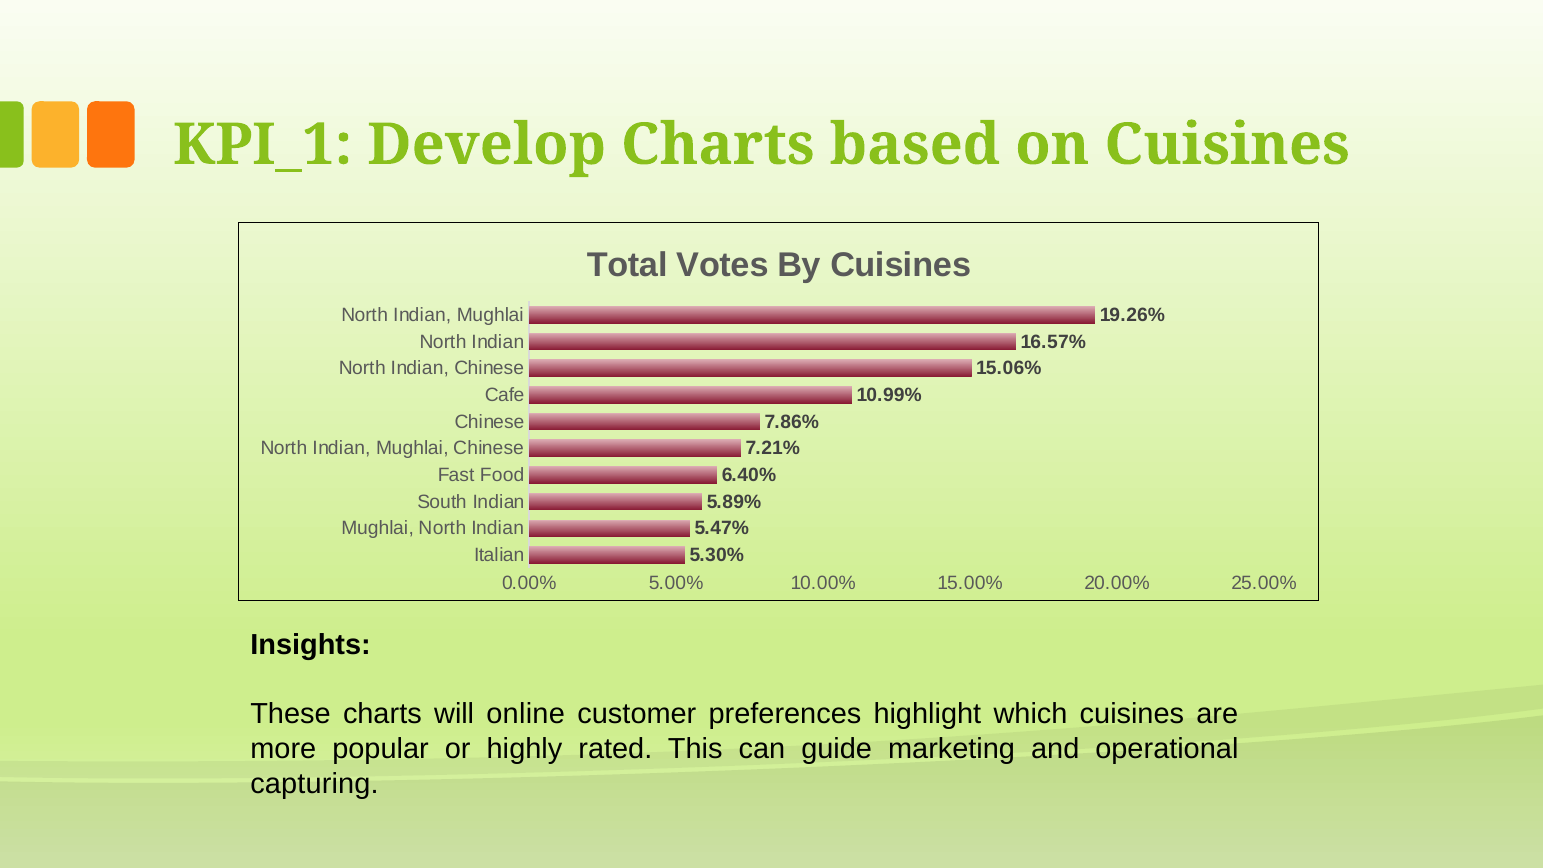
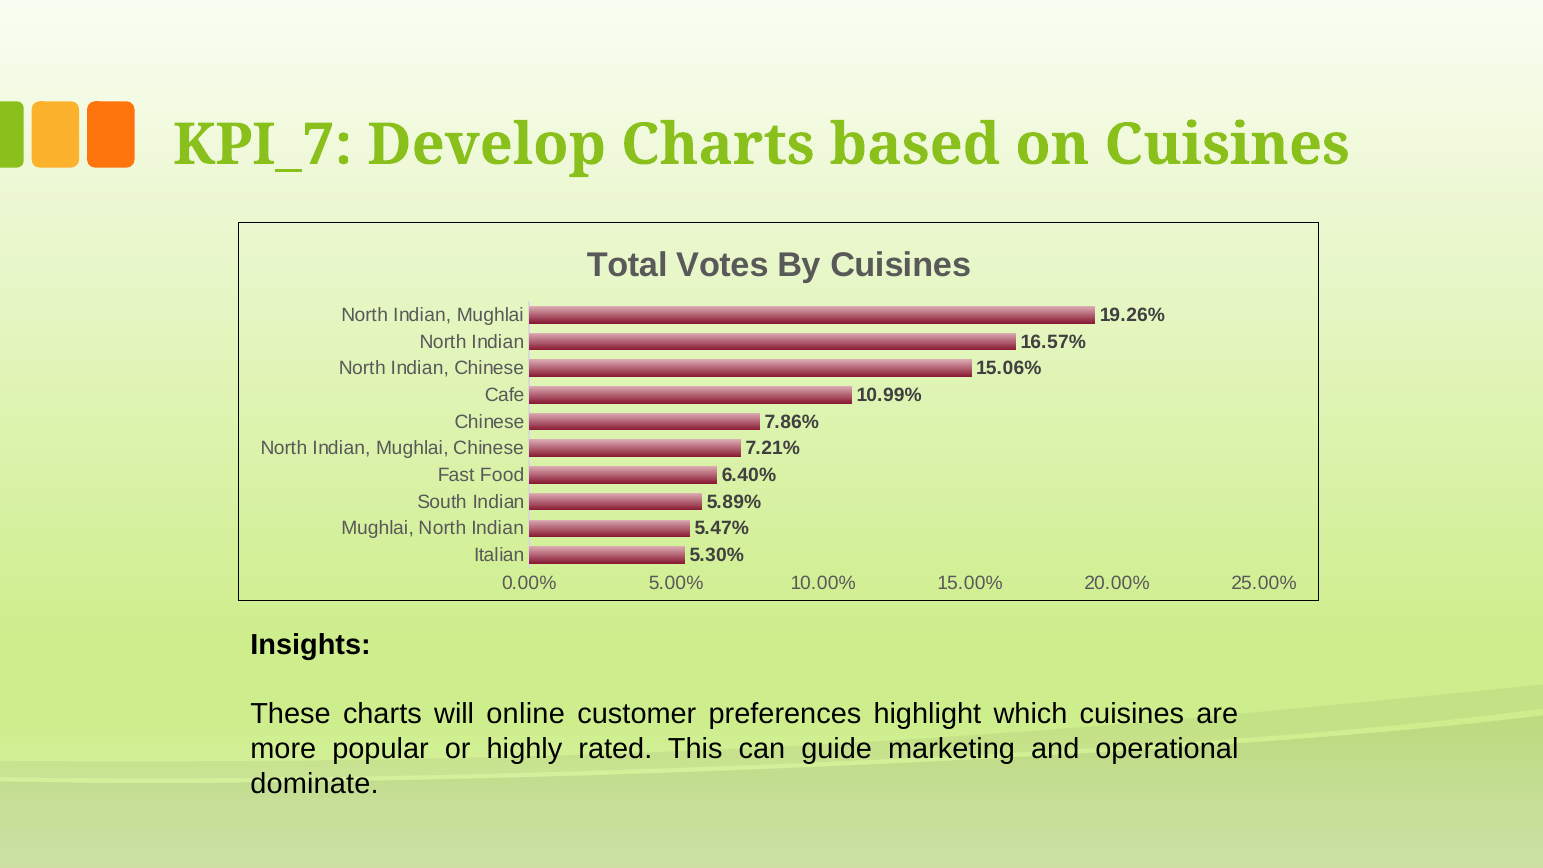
KPI_1: KPI_1 -> KPI_7
capturing: capturing -> dominate
